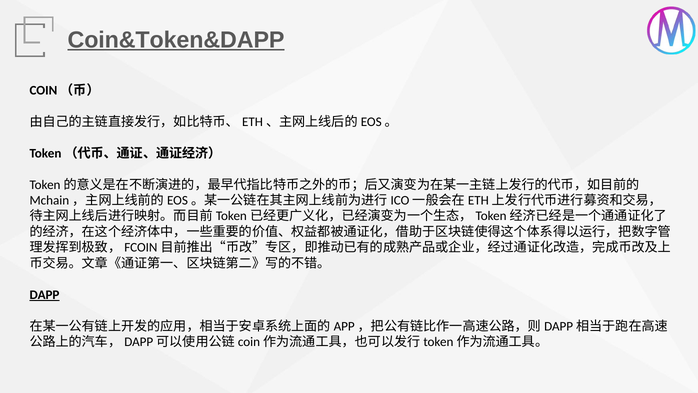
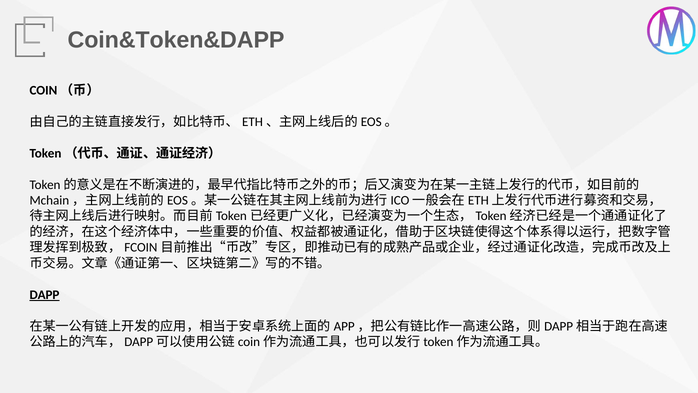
Coin&Token&DAPP underline: present -> none
